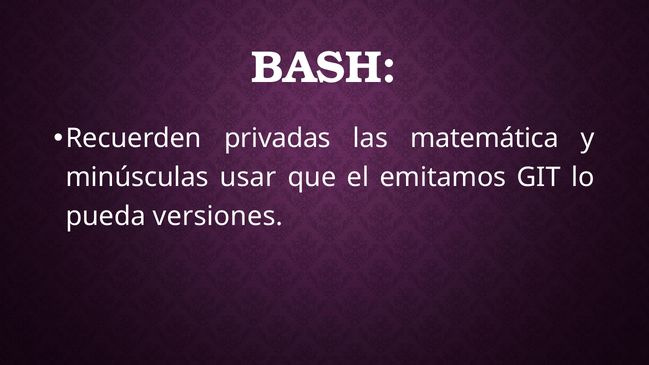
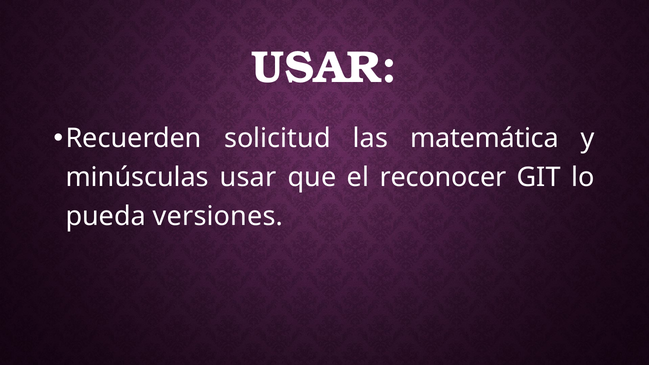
BASH at (324, 67): BASH -> USAR
privadas: privadas -> solicitud
emitamos: emitamos -> reconocer
